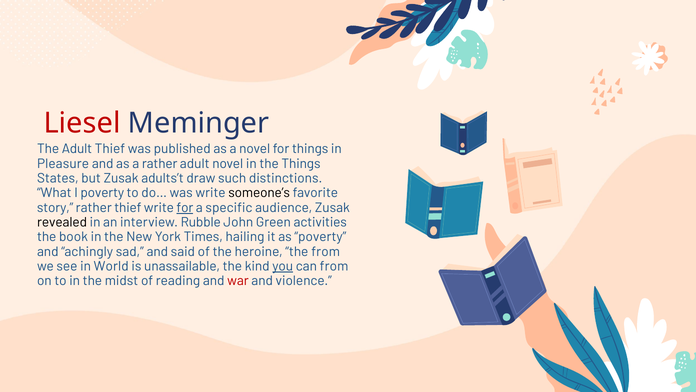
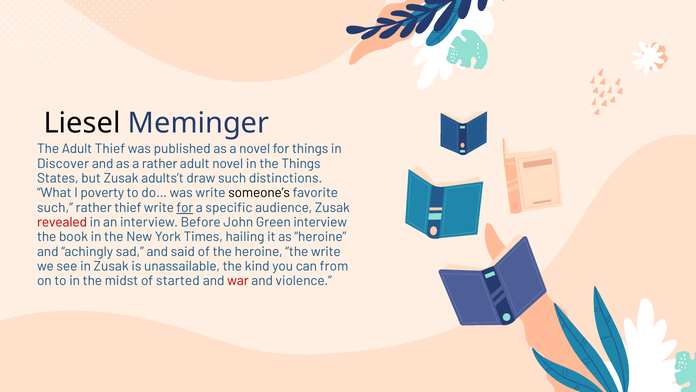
Liesel colour: red -> black
Pleasure: Pleasure -> Discover
story at (55, 207): story -> such
revealed colour: black -> red
Rubble: Rubble -> Before
Green activities: activities -> interview
as poverty: poverty -> heroine
the from: from -> write
in World: World -> Zusak
you underline: present -> none
reading: reading -> started
